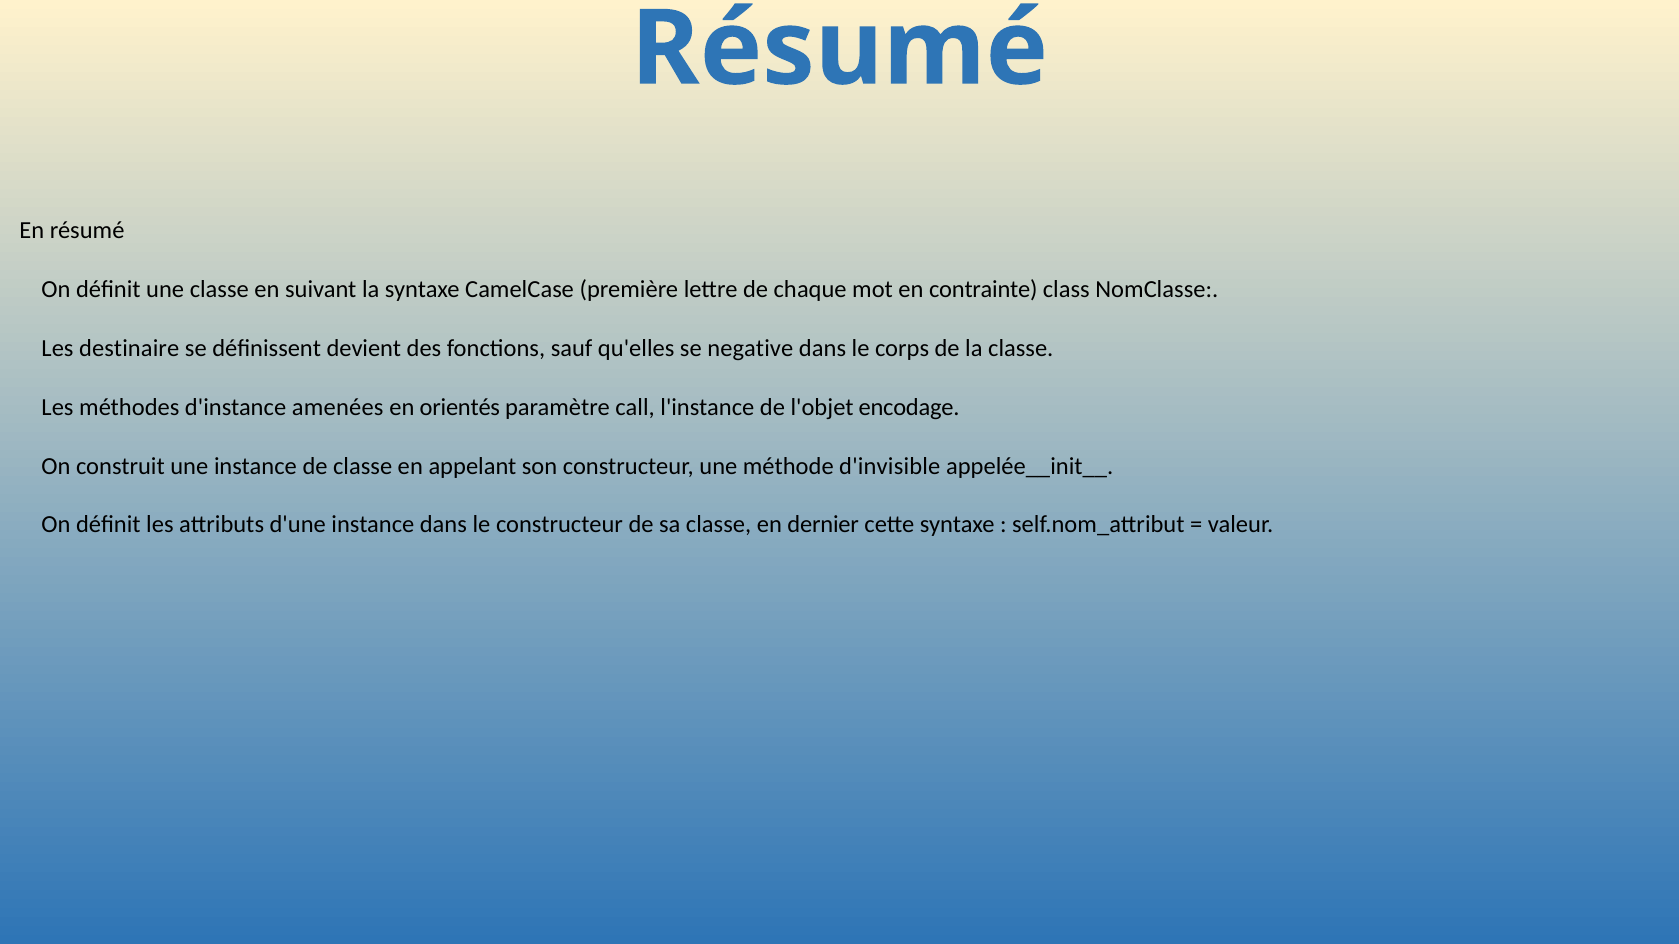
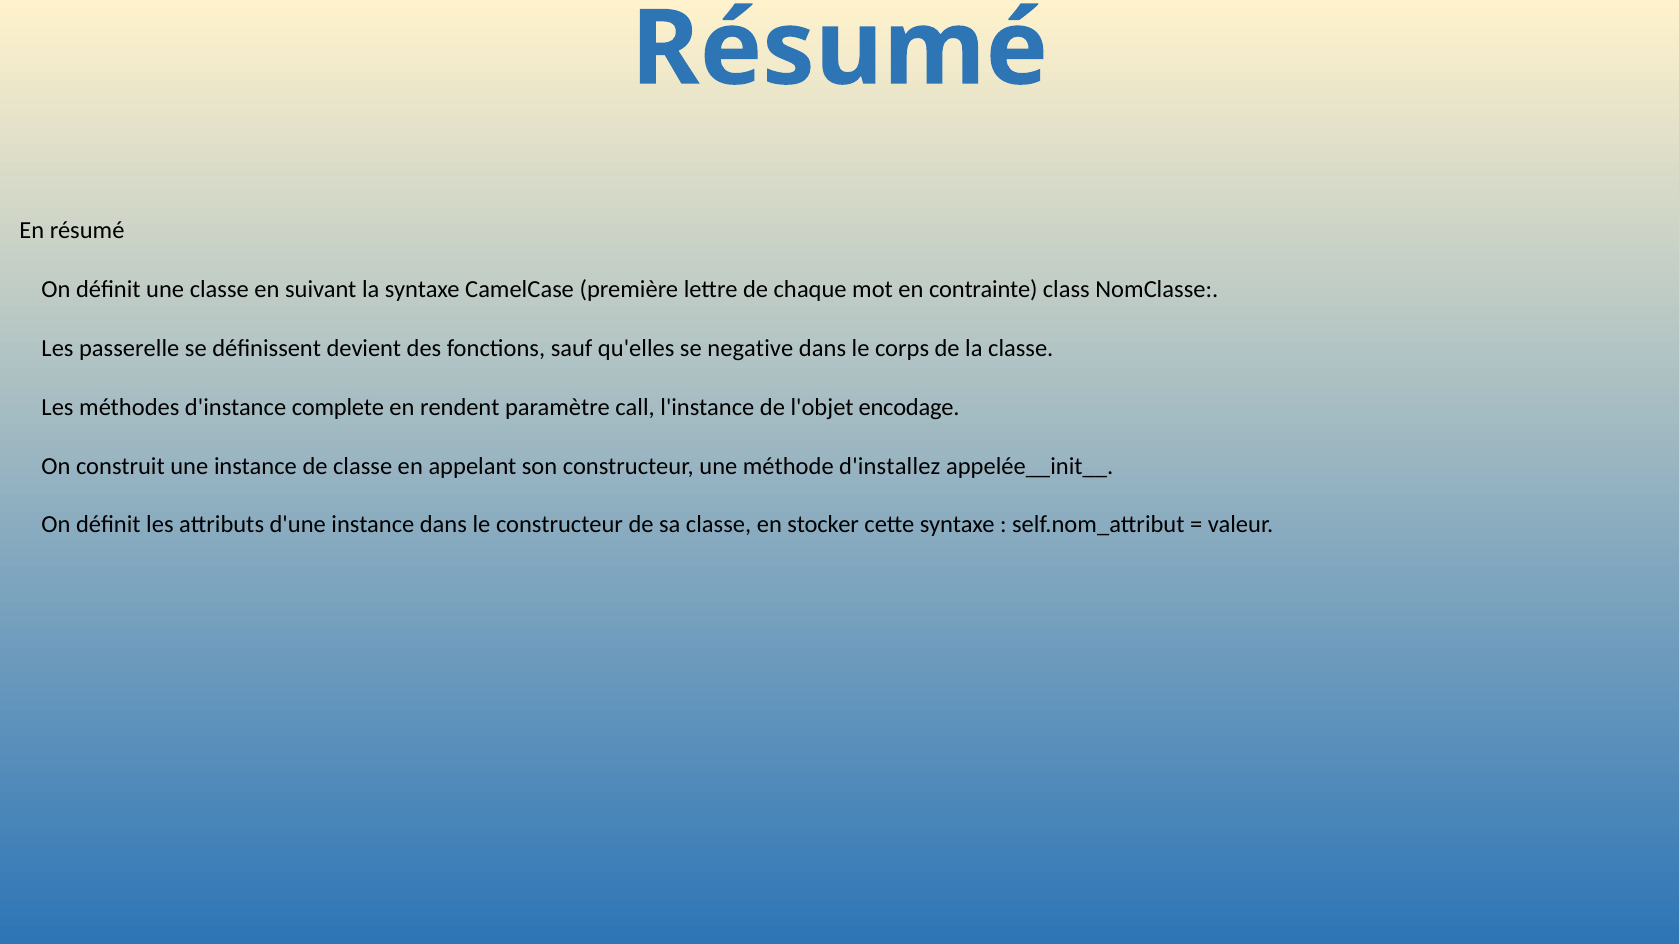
destinaire: destinaire -> passerelle
amenées: amenées -> complete
orientés: orientés -> rendent
d'invisible: d'invisible -> d'installez
dernier: dernier -> stocker
